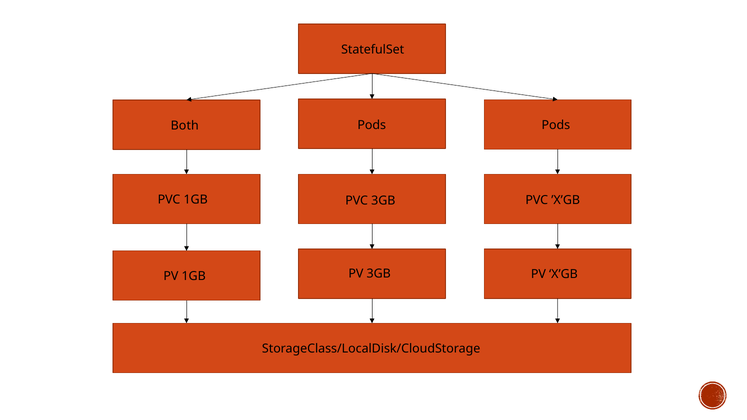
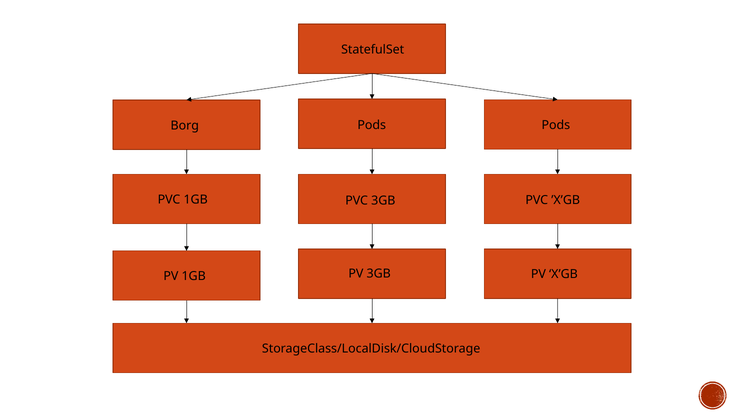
Both: Both -> Borg
